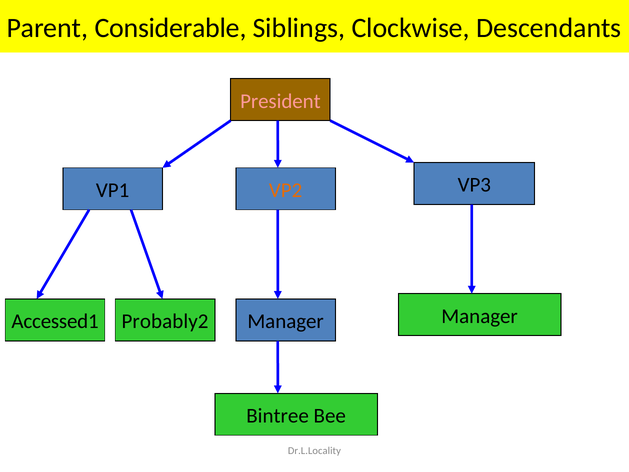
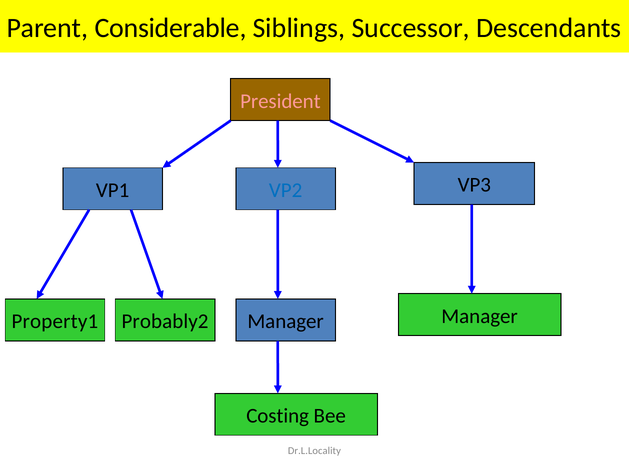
Clockwise: Clockwise -> Successor
VP2 colour: orange -> blue
Accessed1: Accessed1 -> Property1
Bintree: Bintree -> Costing
